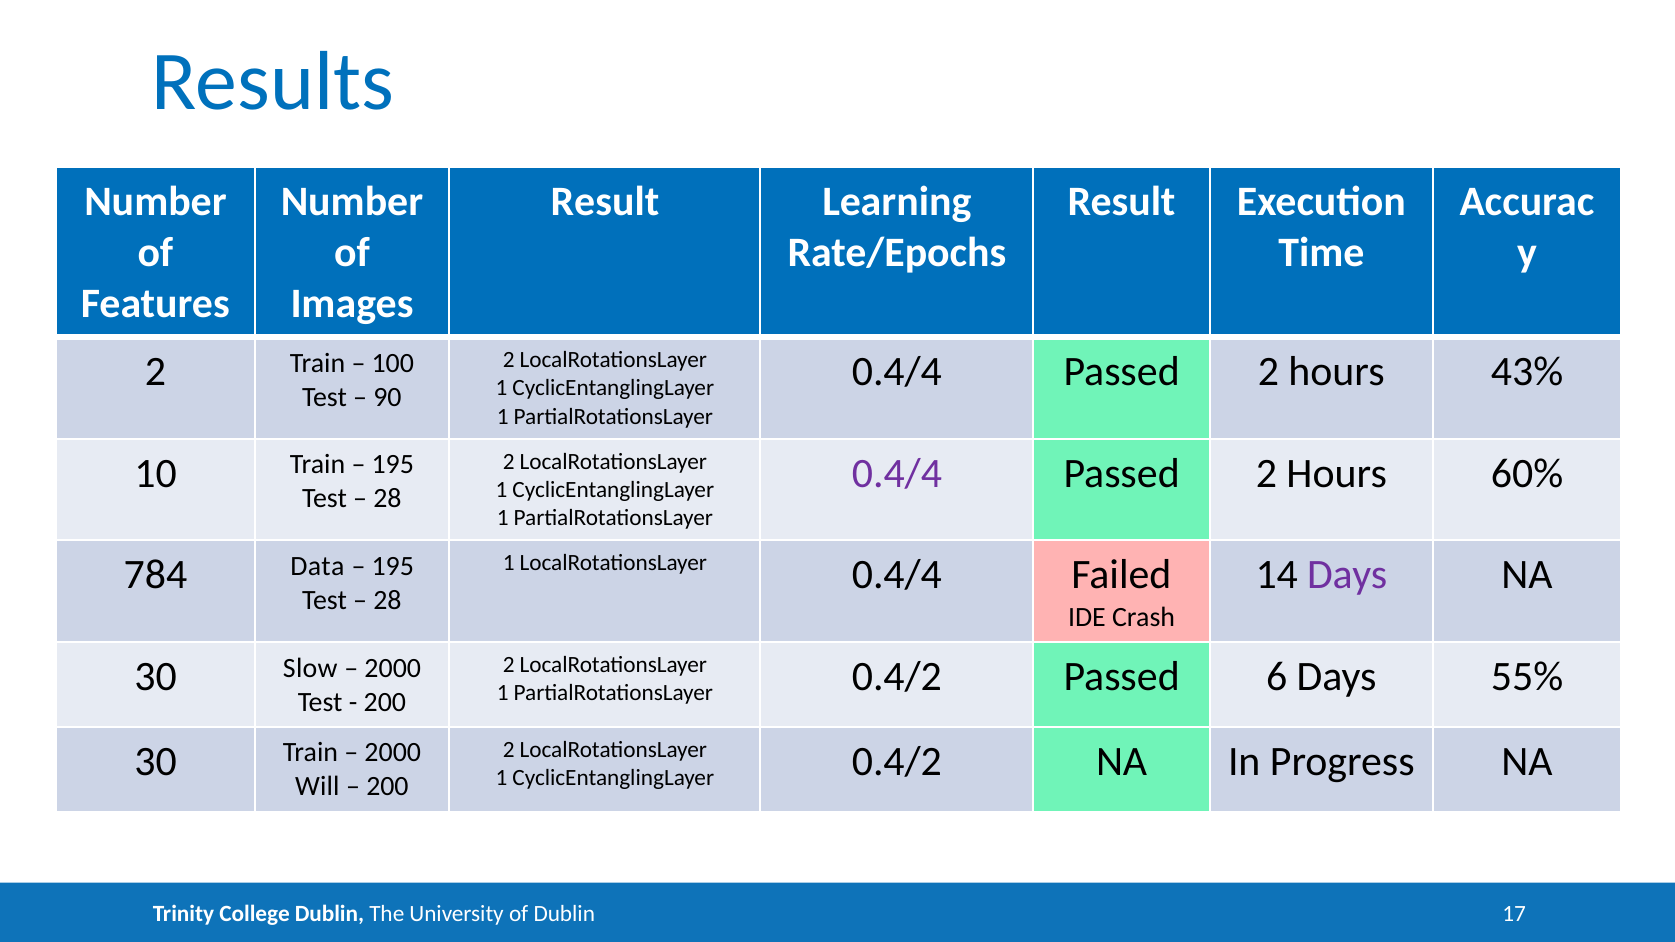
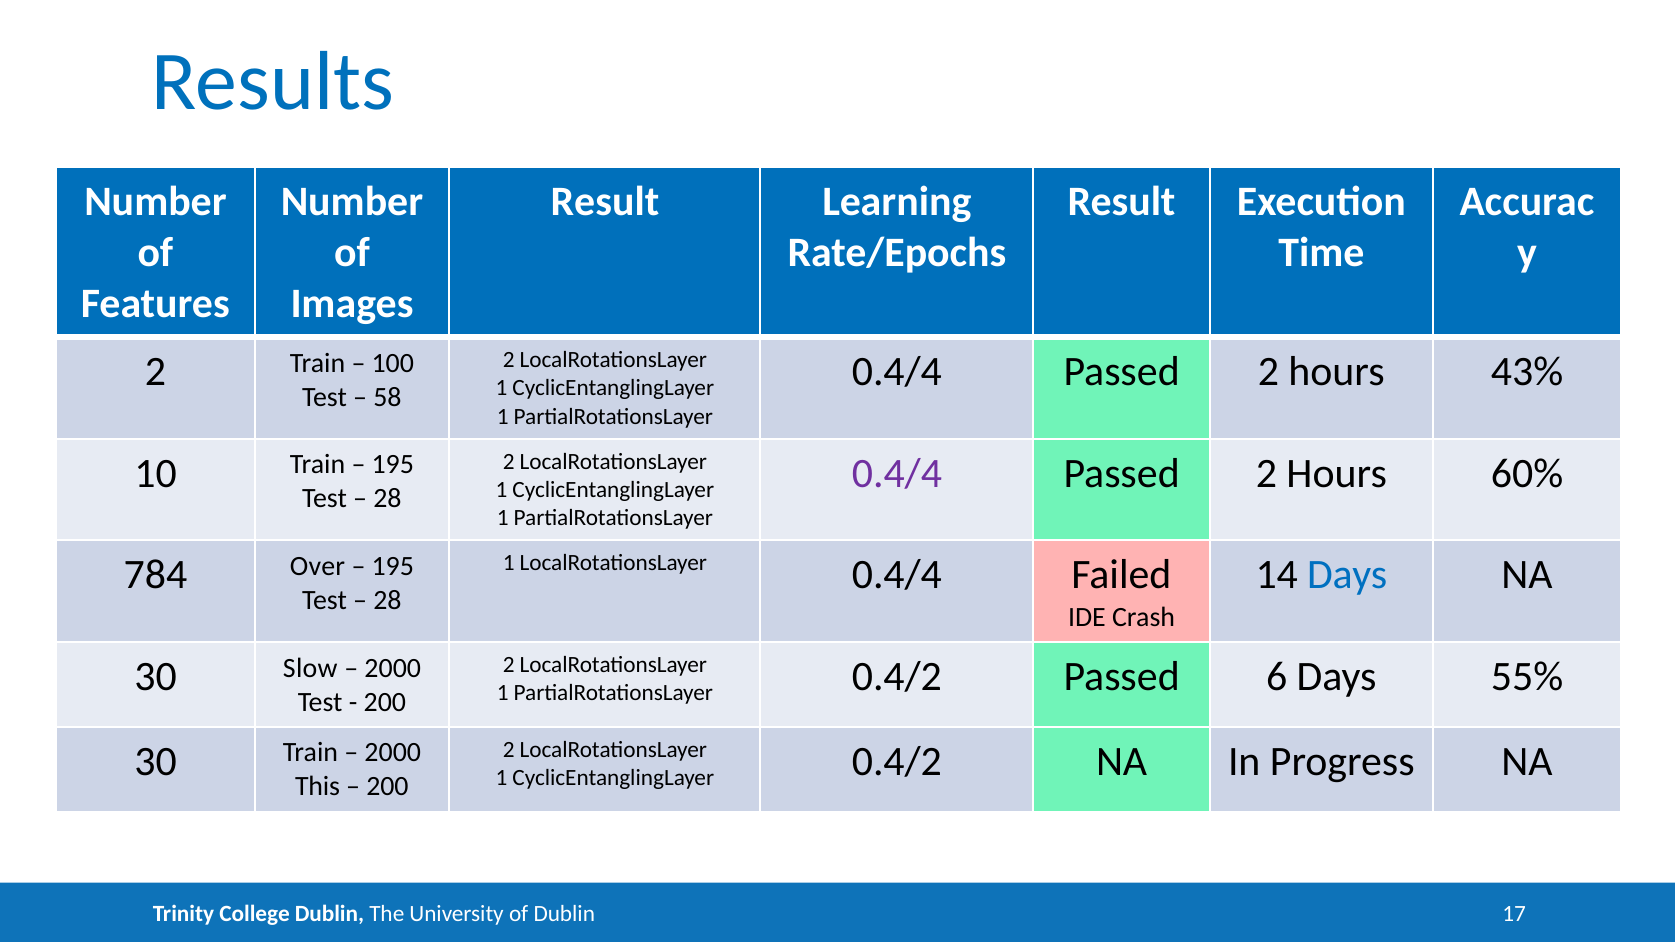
90: 90 -> 58
Data: Data -> Over
Days at (1347, 575) colour: purple -> blue
Will: Will -> This
